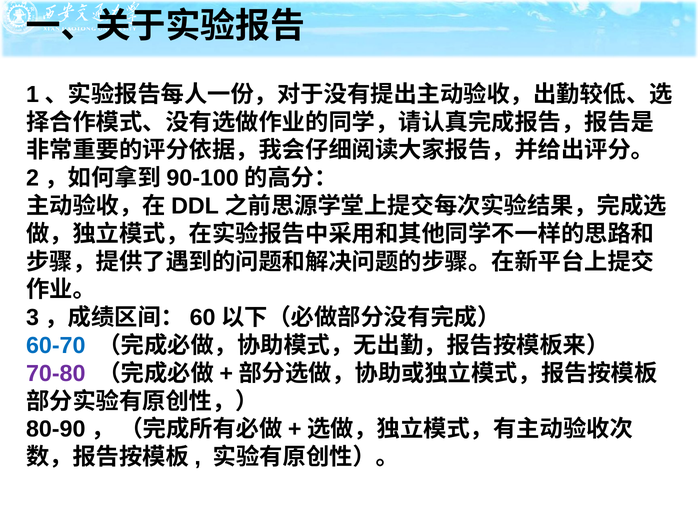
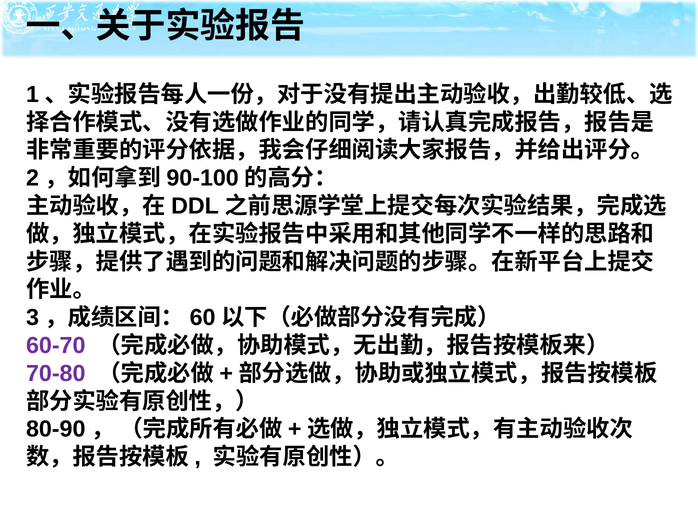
60-70 colour: blue -> purple
